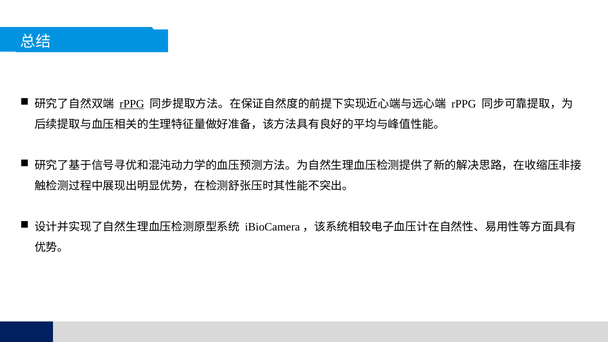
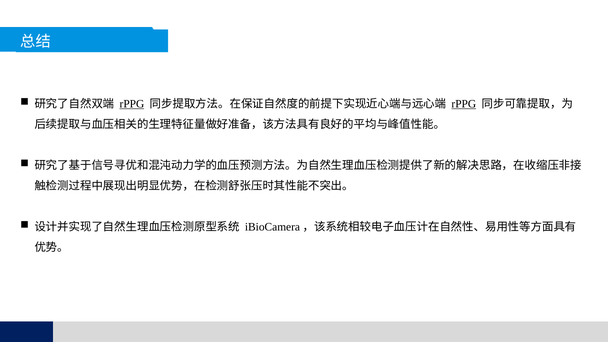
rPPG at (464, 104) underline: none -> present
